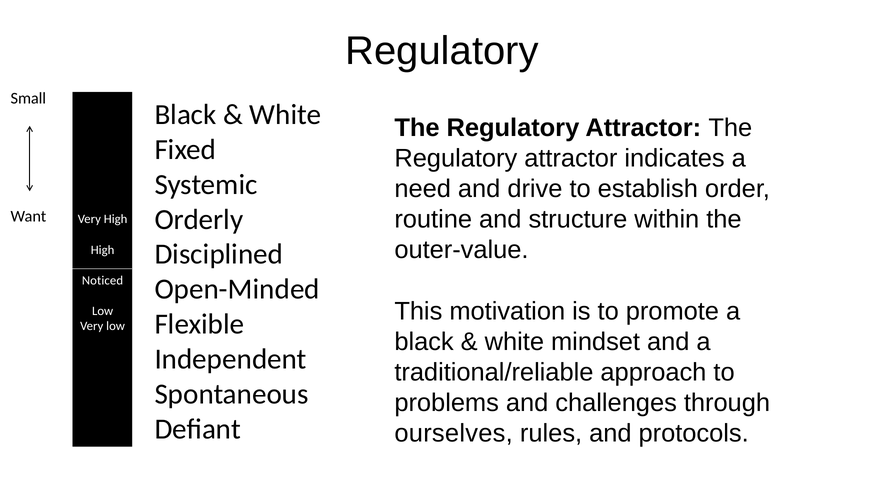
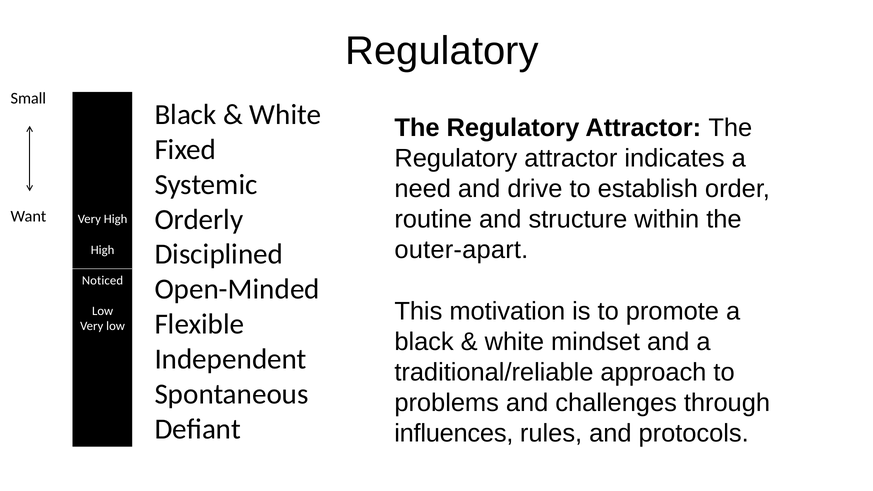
outer-value: outer-value -> outer-apart
ourselves: ourselves -> influences
